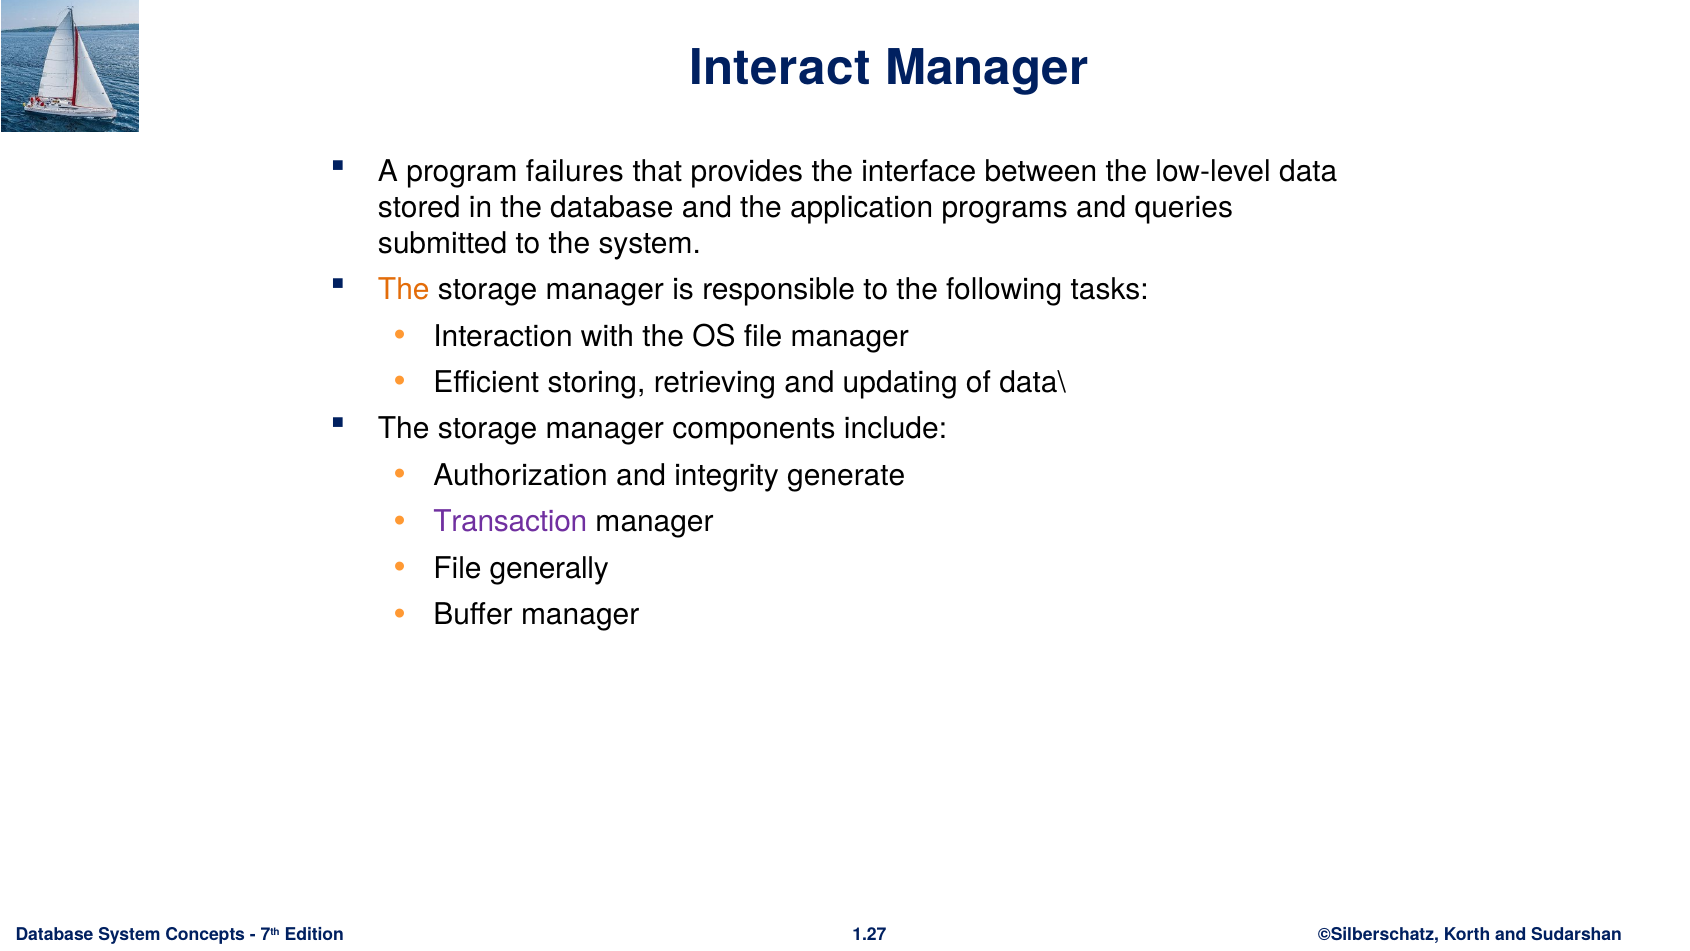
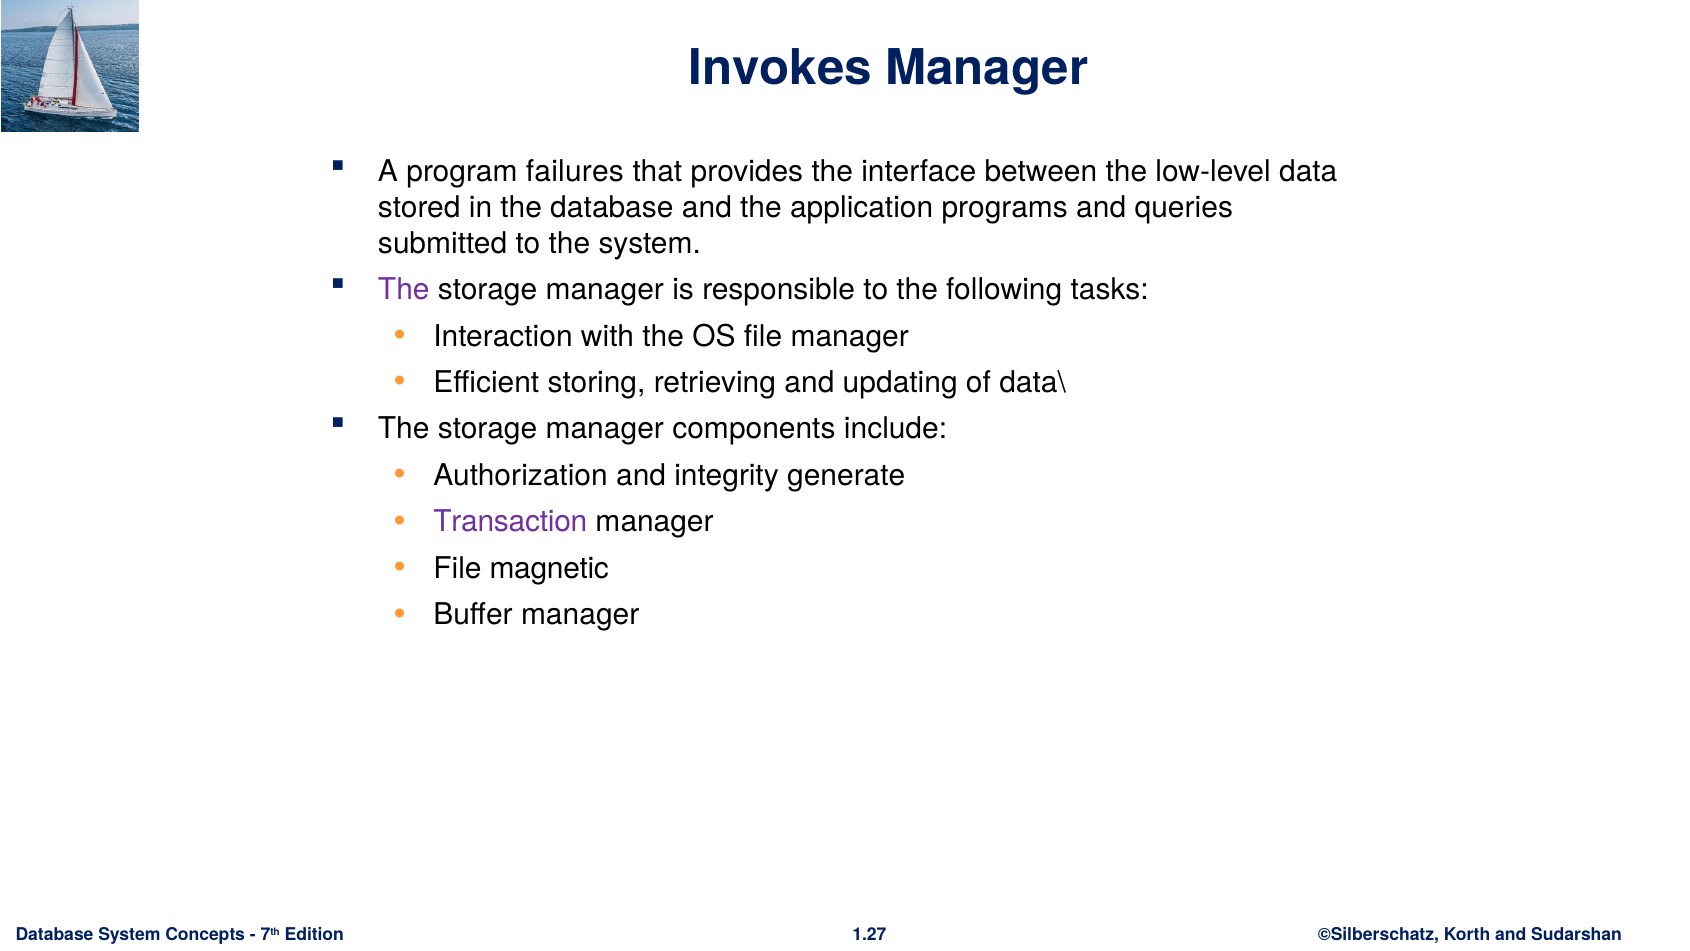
Interact: Interact -> Invokes
The at (404, 290) colour: orange -> purple
generally: generally -> magnetic
